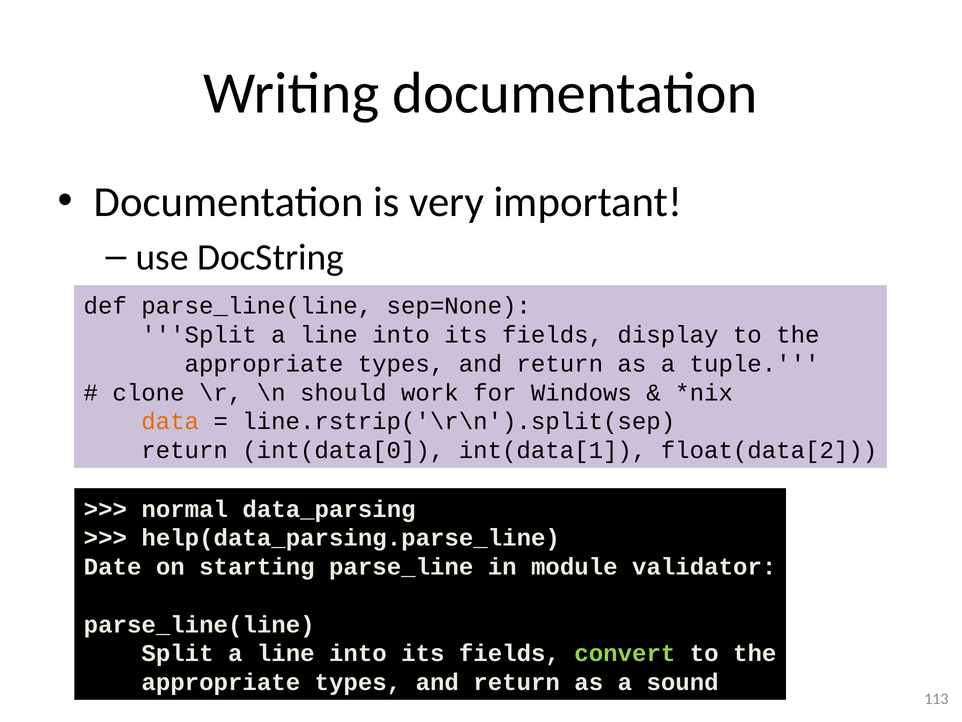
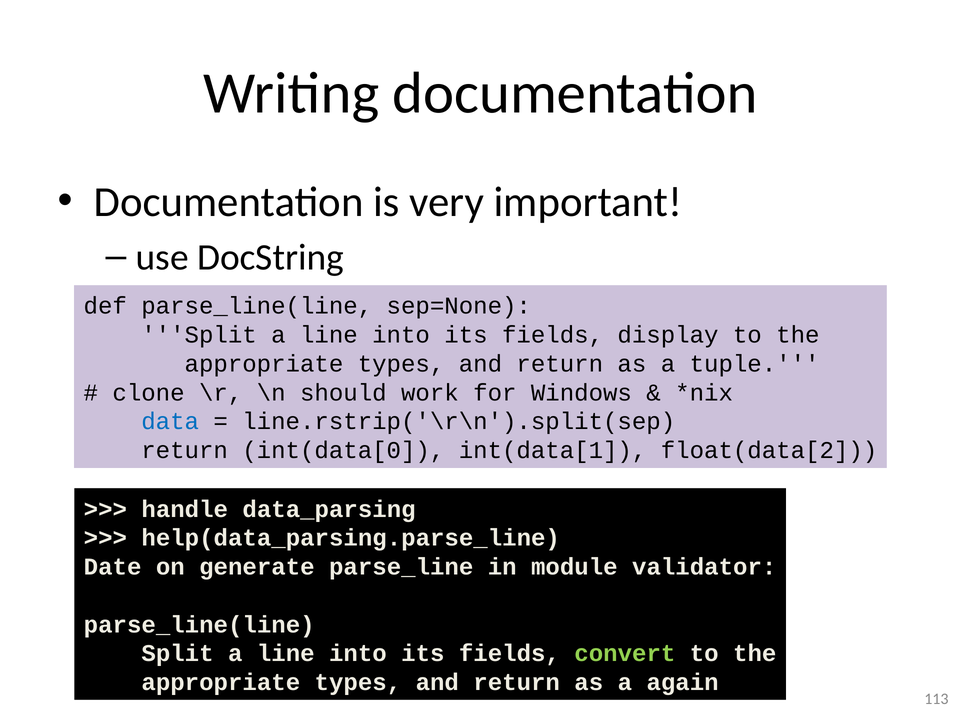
data colour: orange -> blue
normal: normal -> handle
starting: starting -> generate
sound: sound -> again
